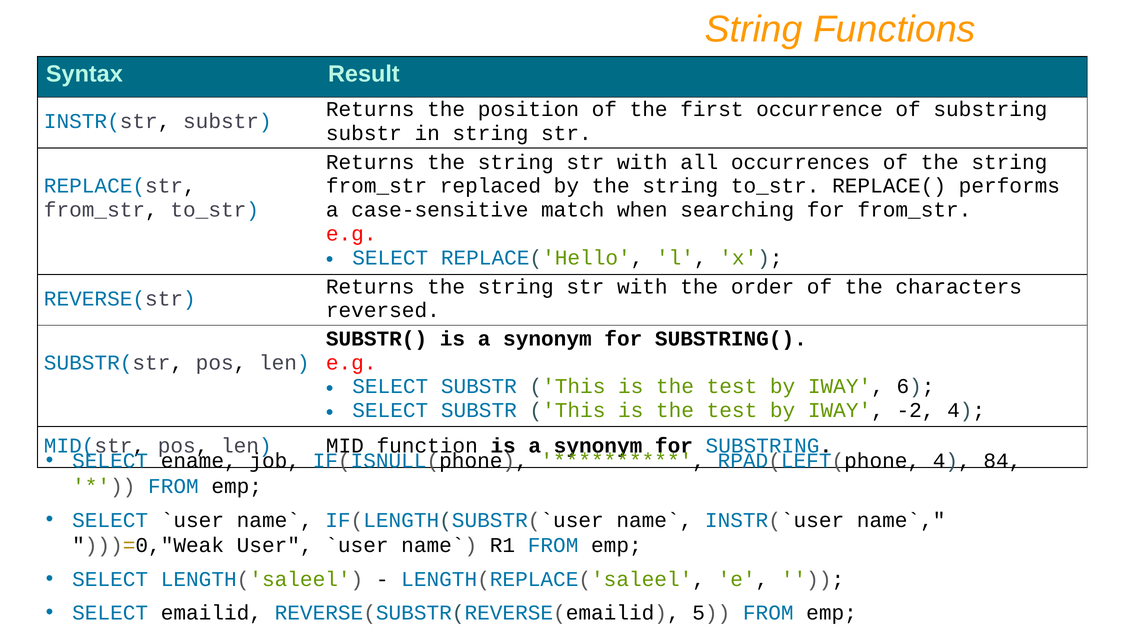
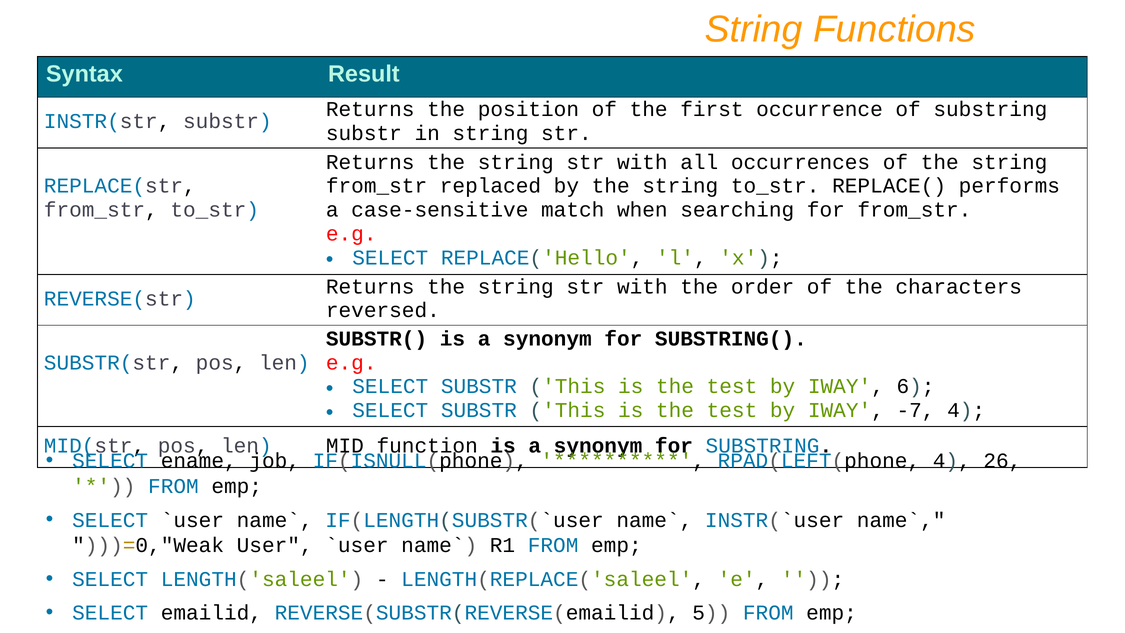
-2: -2 -> -7
84: 84 -> 26
